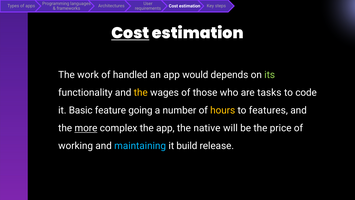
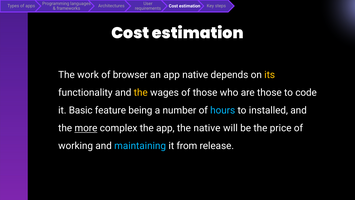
Cost at (130, 33) underline: present -> none
handled: handled -> browser
app would: would -> native
its colour: light green -> yellow
are tasks: tasks -> those
going: going -> being
hours colour: yellow -> light blue
features: features -> installed
build: build -> from
